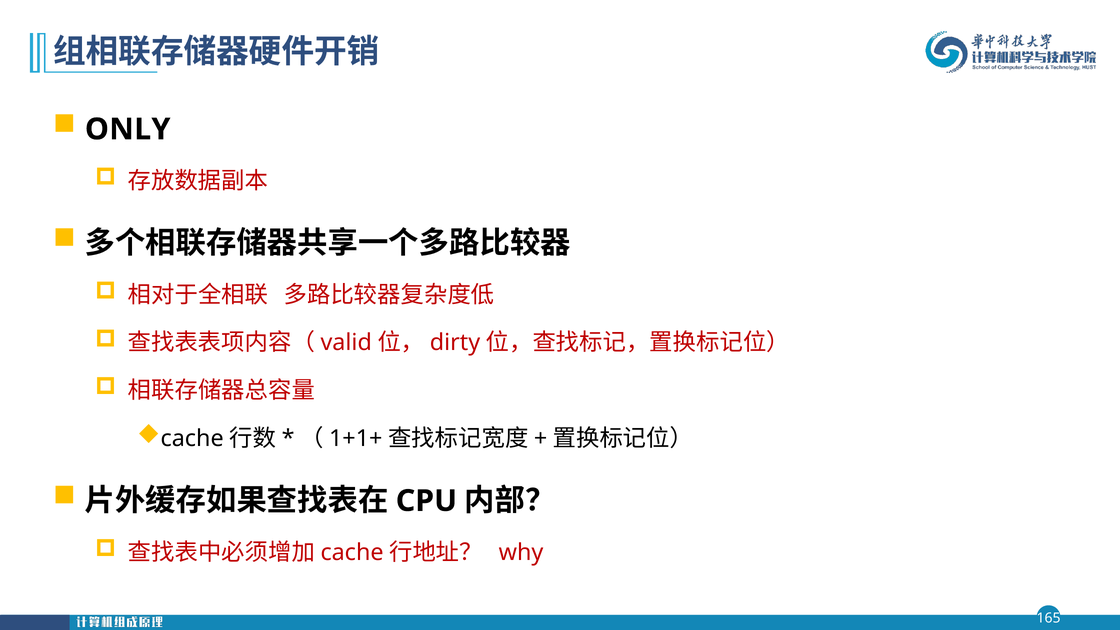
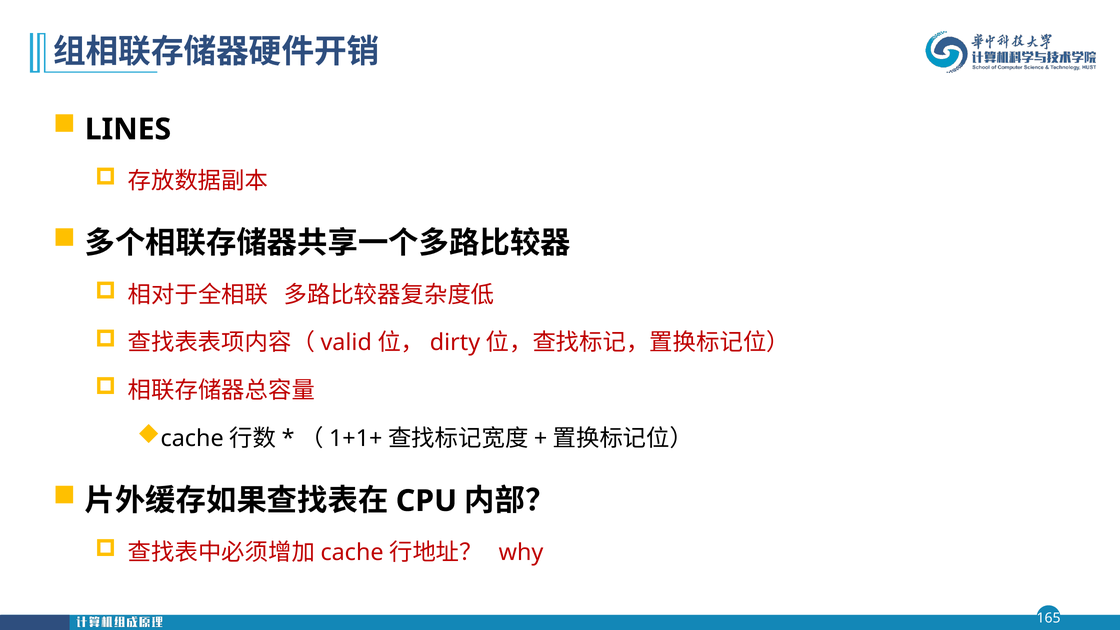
ONLY: ONLY -> LINES
